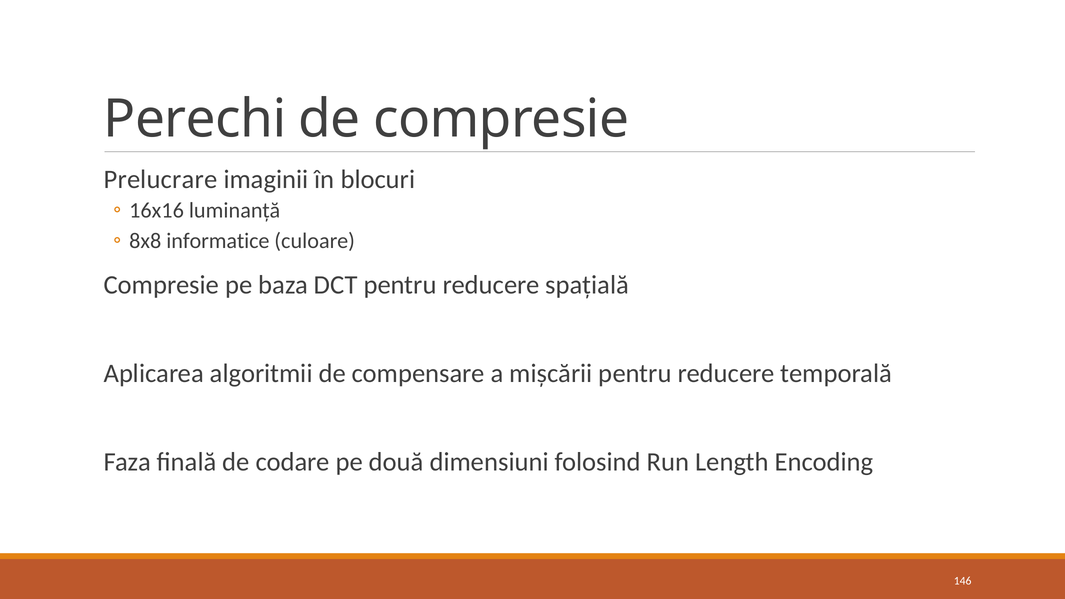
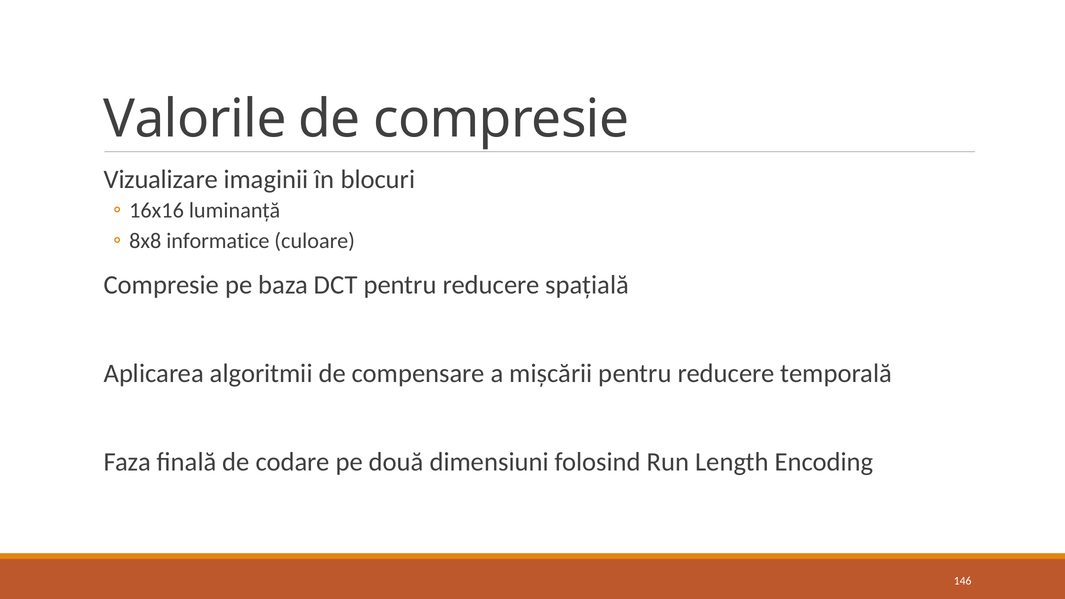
Perechi: Perechi -> Valorile
Prelucrare: Prelucrare -> Vizualizare
